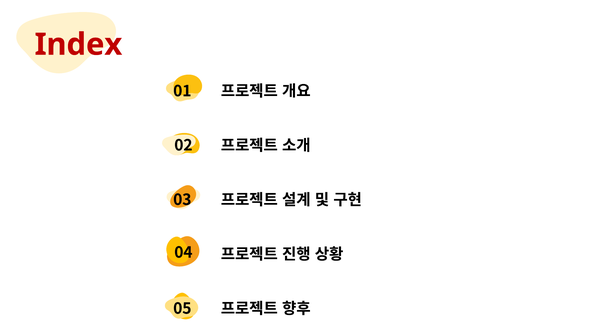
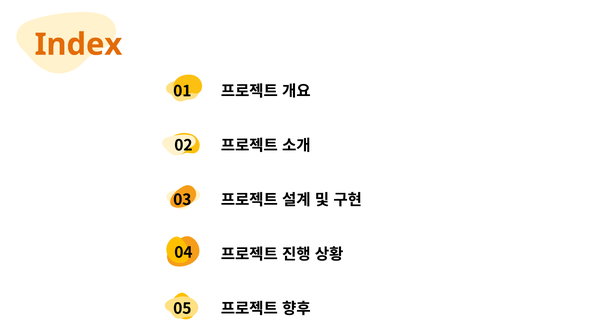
Index colour: red -> orange
